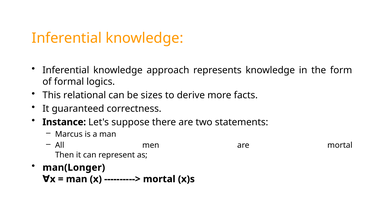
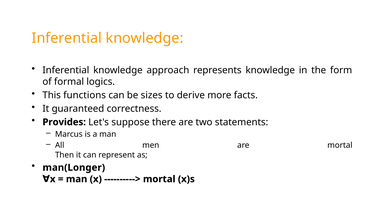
relational: relational -> functions
Instance: Instance -> Provides
